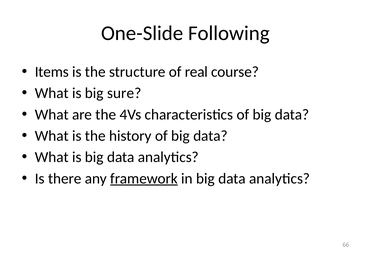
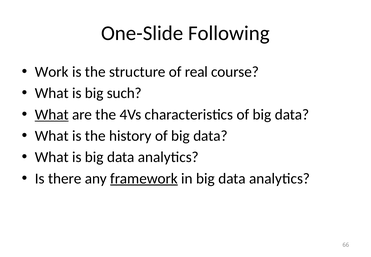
Items: Items -> Work
sure: sure -> such
What at (52, 114) underline: none -> present
